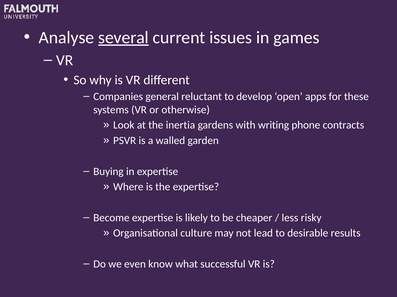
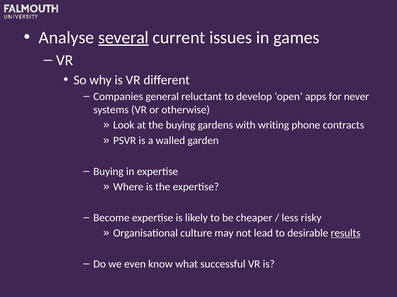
these: these -> never
the inertia: inertia -> buying
results underline: none -> present
